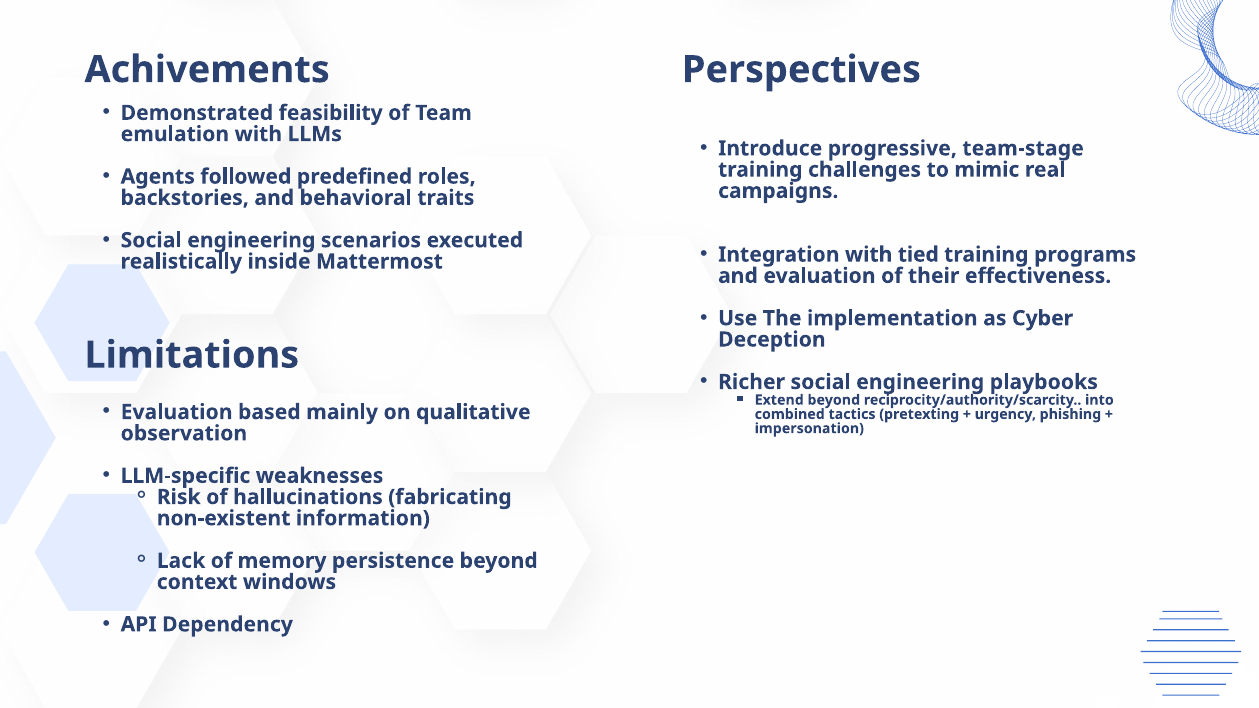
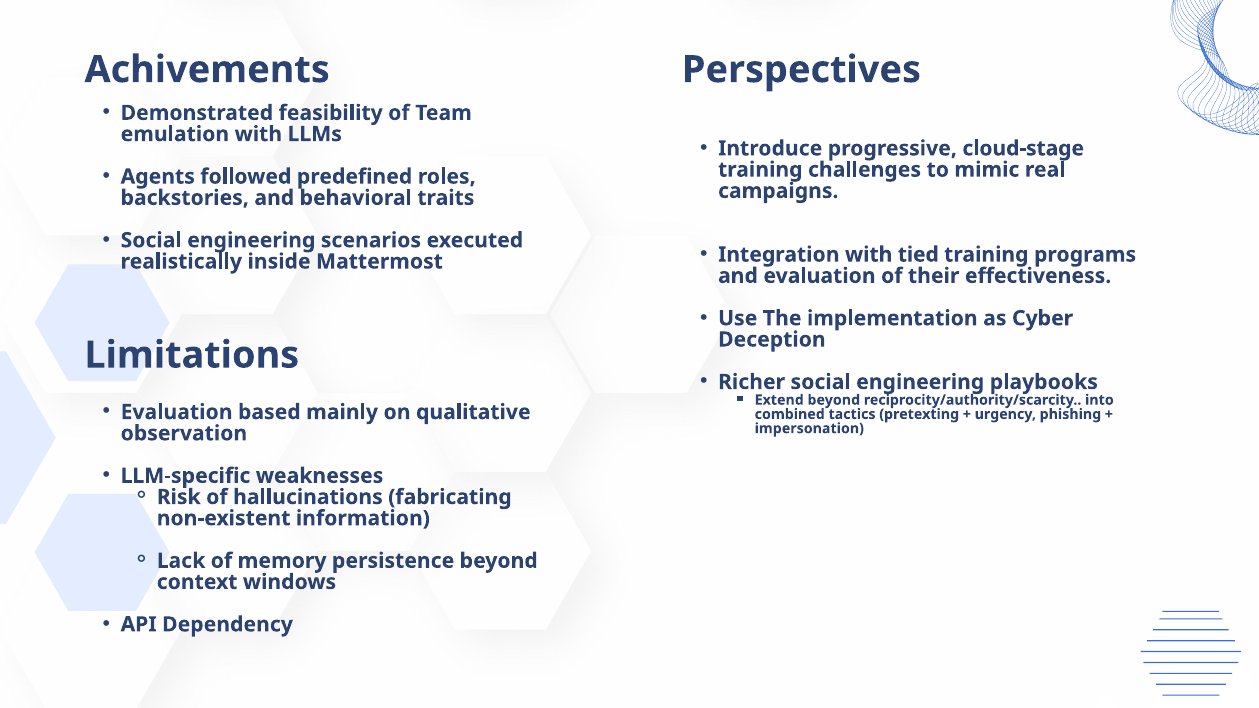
team-stage: team-stage -> cloud-stage
